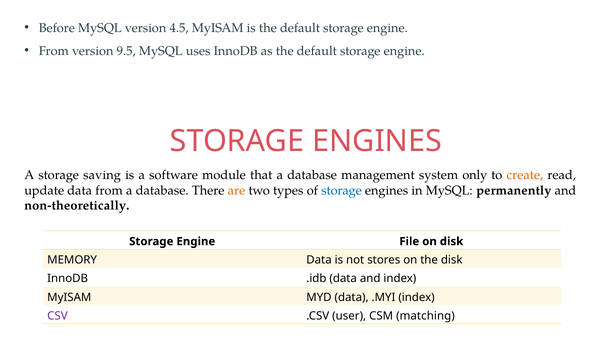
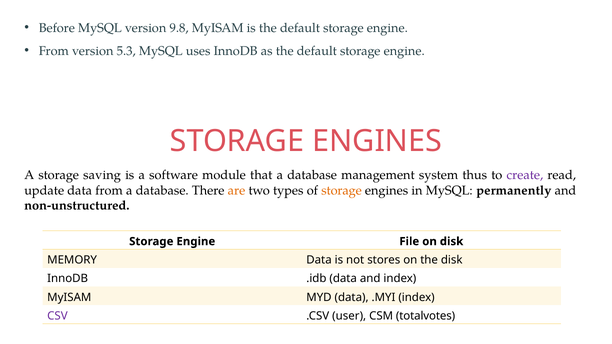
4.5: 4.5 -> 9.8
9.5: 9.5 -> 5.3
only: only -> thus
create colour: orange -> purple
storage at (342, 191) colour: blue -> orange
non-theoretically: non-theoretically -> non-unstructured
matching: matching -> totalvotes
